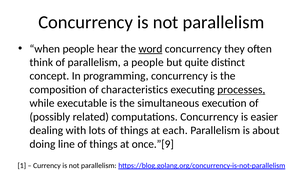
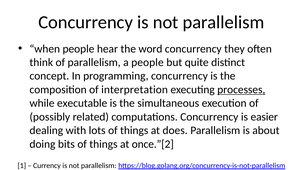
word underline: present -> none
characteristics: characteristics -> interpretation
each: each -> does
line: line -> bits
once.”[9: once.”[9 -> once.”[2
